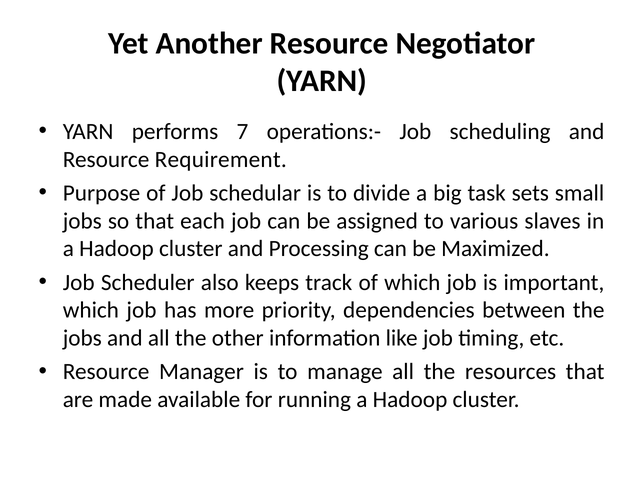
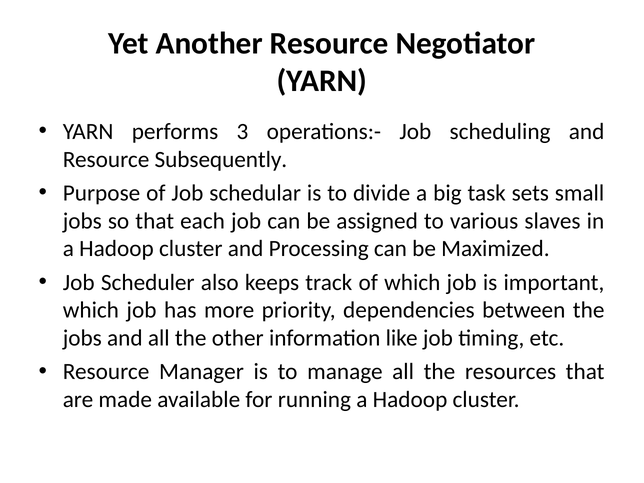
7: 7 -> 3
Requirement: Requirement -> Subsequently
